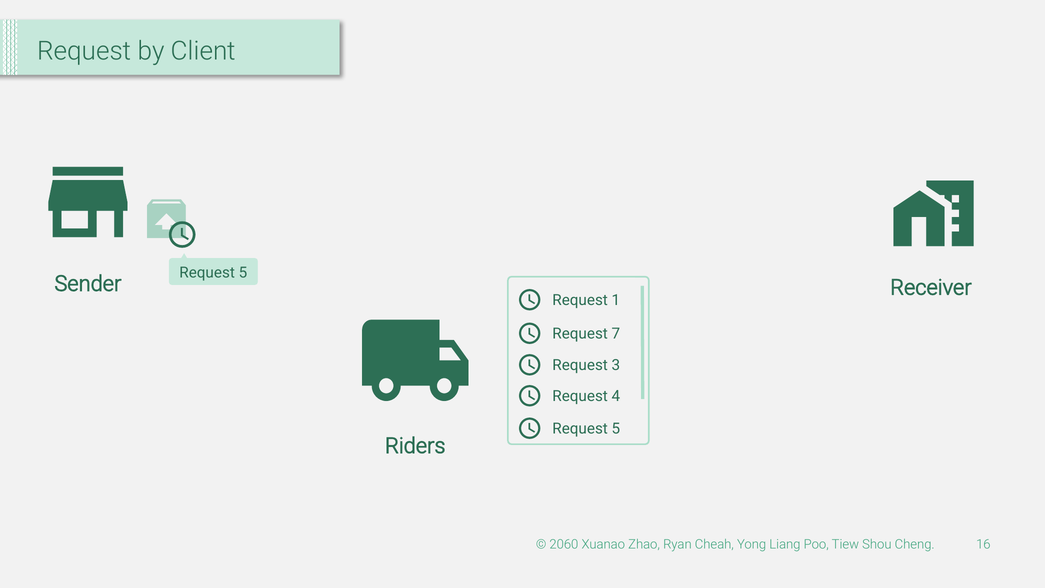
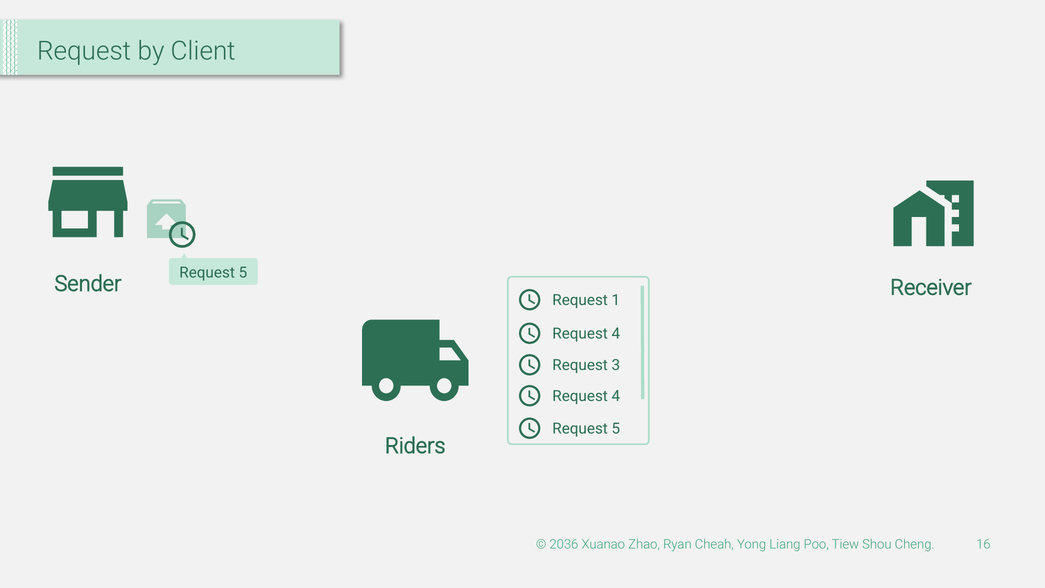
7 at (616, 334): 7 -> 4
2060: 2060 -> 2036
